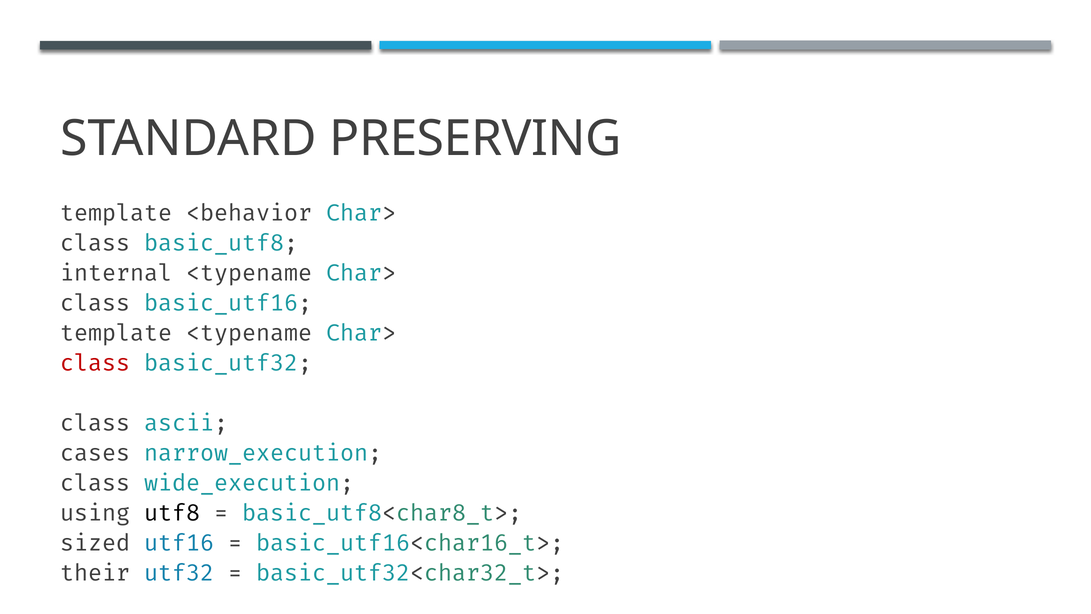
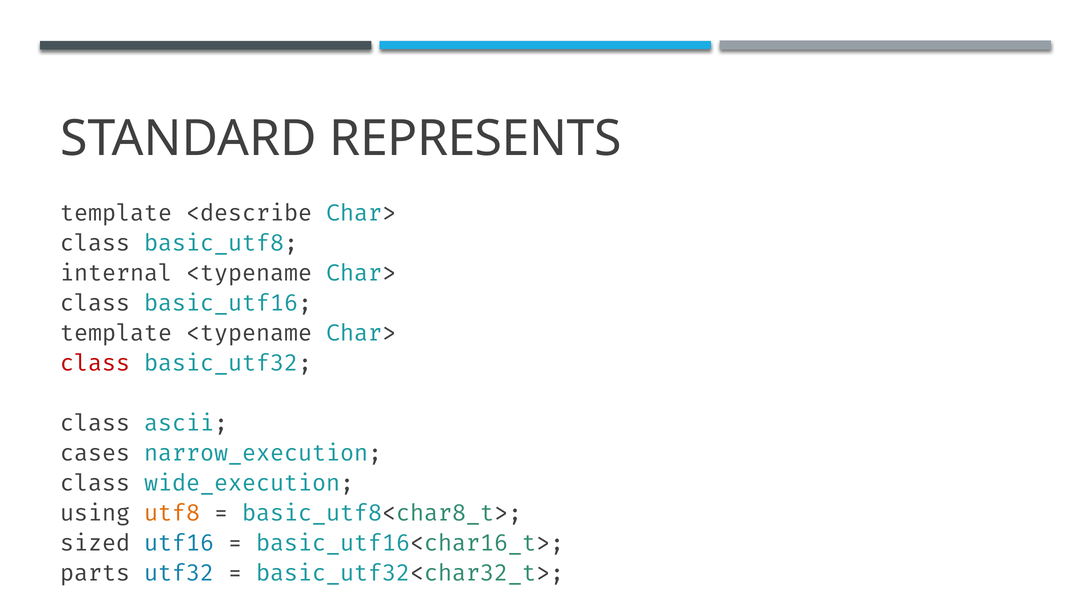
PRESERVING: PRESERVING -> REPRESENTS
<behavior: <behavior -> <describe
utf8 colour: black -> orange
their: their -> parts
